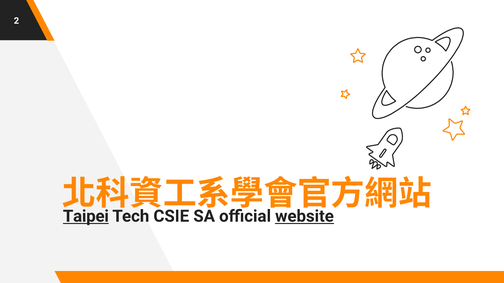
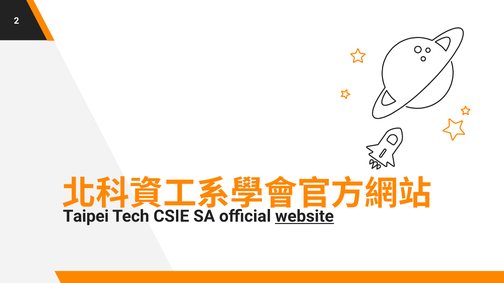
Taipei underline: present -> none
